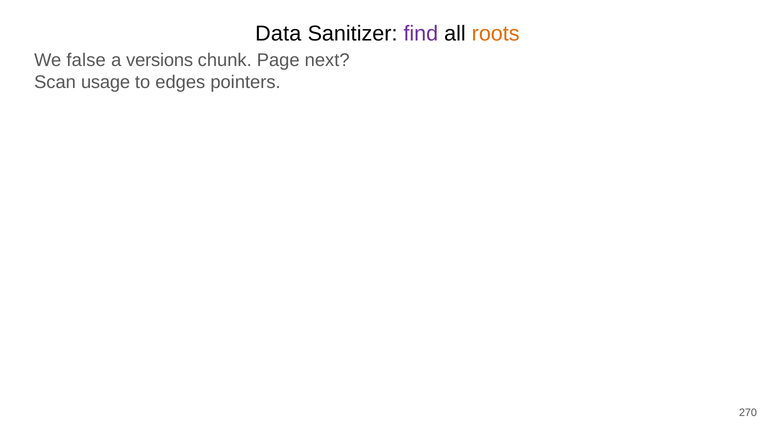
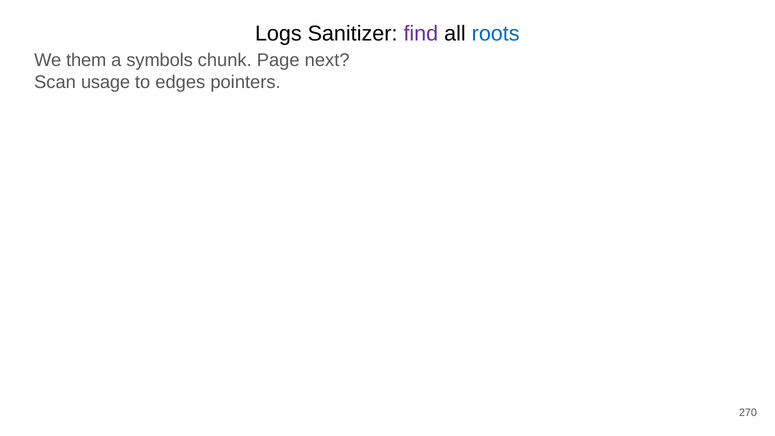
Data: Data -> Logs
roots colour: orange -> blue
false: false -> them
versions: versions -> symbols
